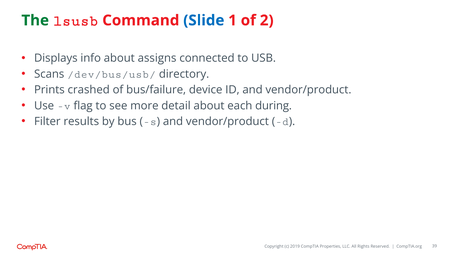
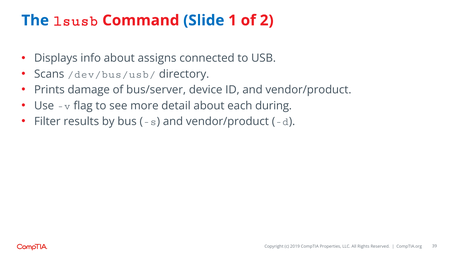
The colour: green -> blue
crashed: crashed -> damage
bus/failure: bus/failure -> bus/server
